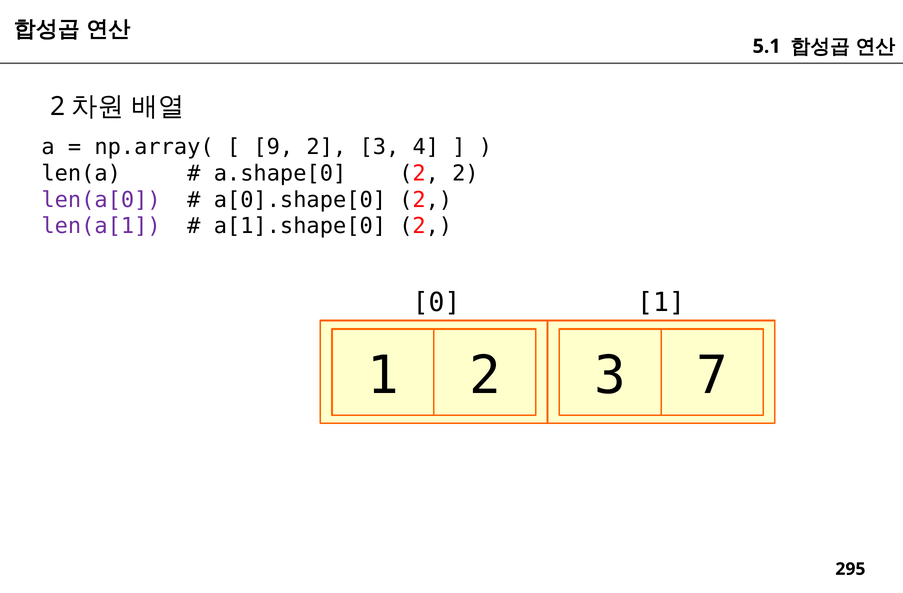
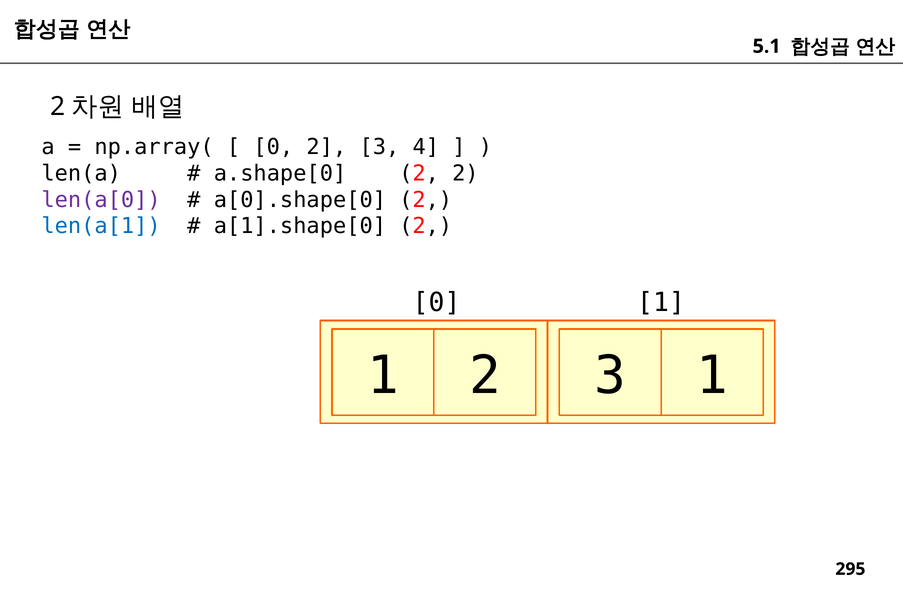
9 at (273, 147): 9 -> 0
len(a[1 colour: purple -> blue
3 7: 7 -> 1
